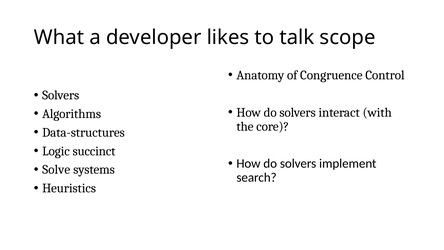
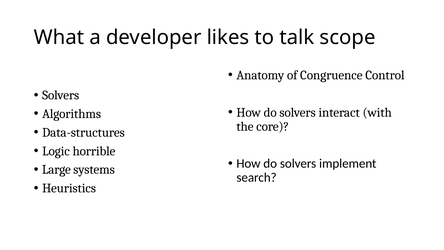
succinct: succinct -> horrible
Solve: Solve -> Large
